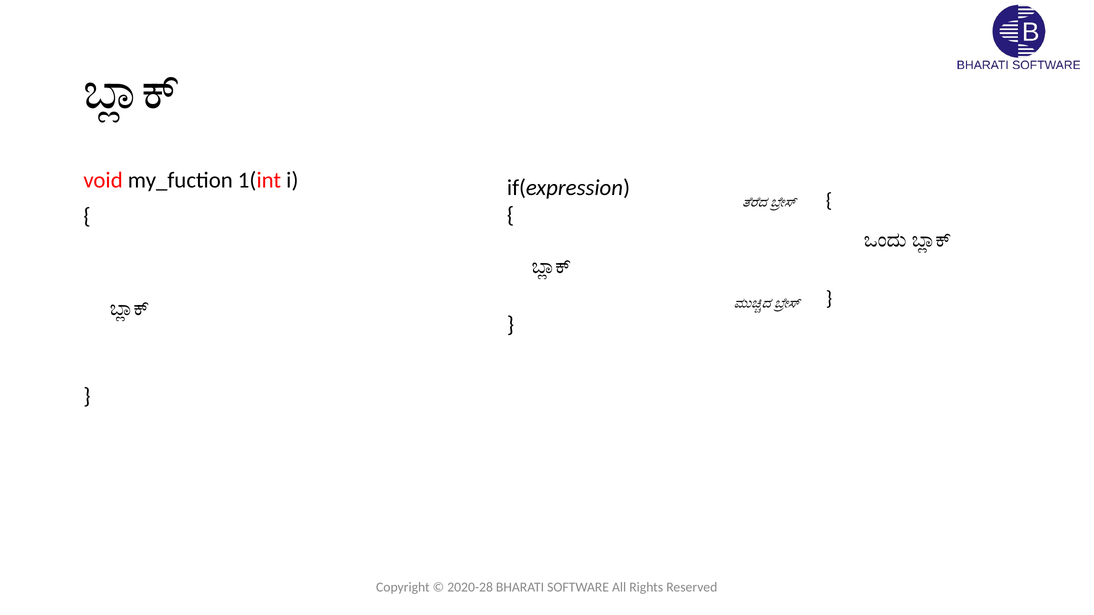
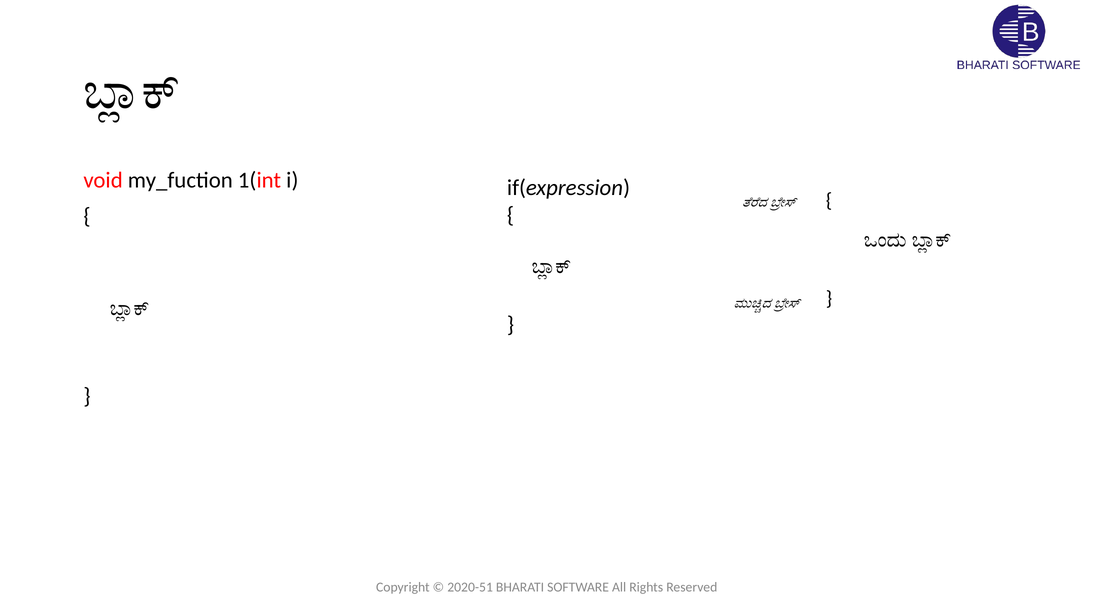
2020-28: 2020-28 -> 2020-51
